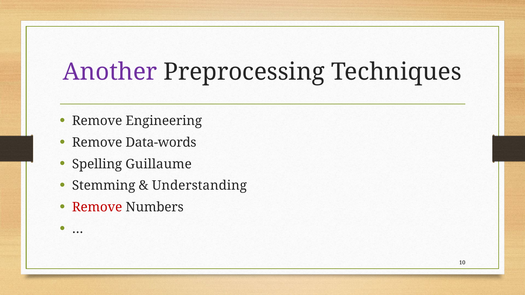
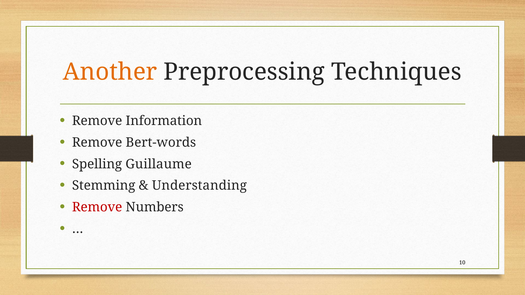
Another colour: purple -> orange
Engineering: Engineering -> Information
Data-words: Data-words -> Bert-words
